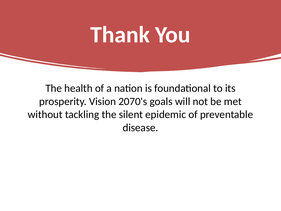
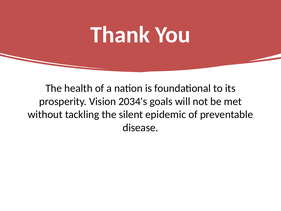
2070's: 2070's -> 2034's
